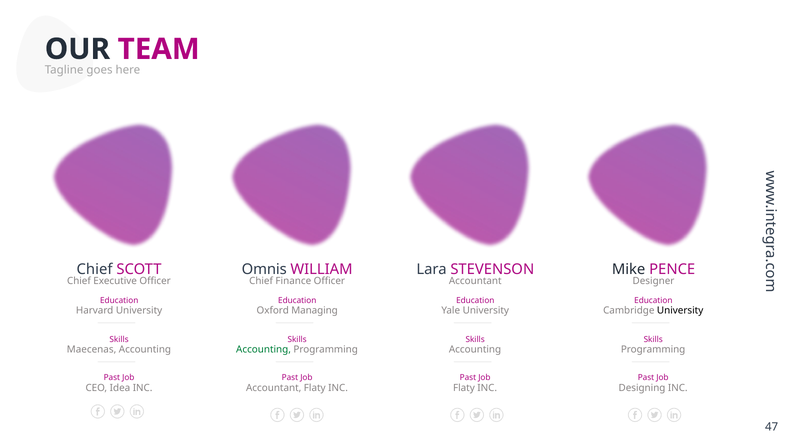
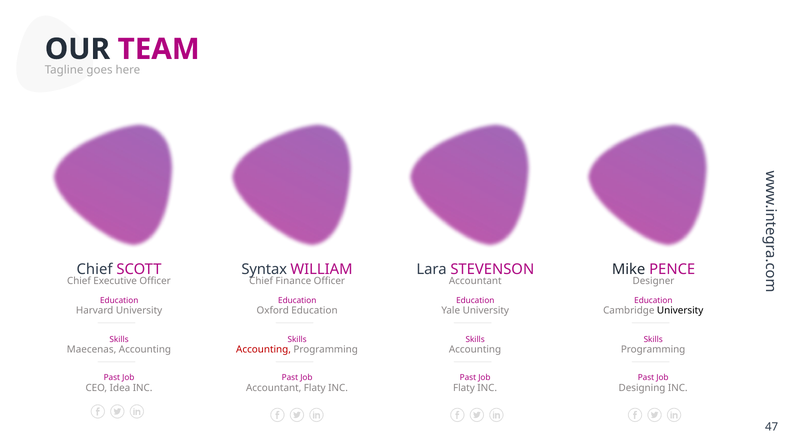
Omnis: Omnis -> Syntax
Oxford Managing: Managing -> Education
Accounting at (264, 350) colour: green -> red
